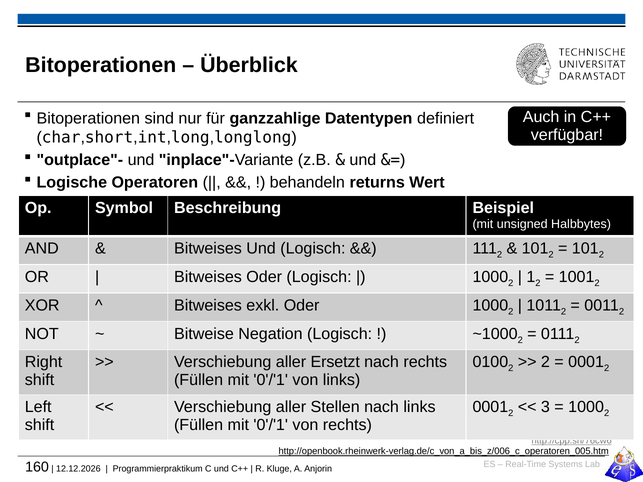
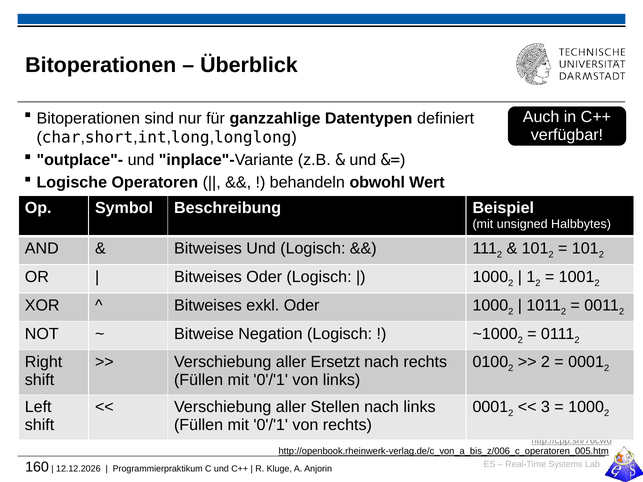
returns: returns -> obwohl
